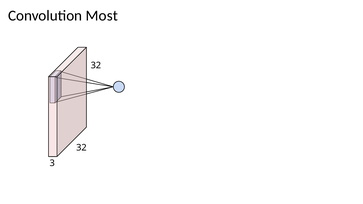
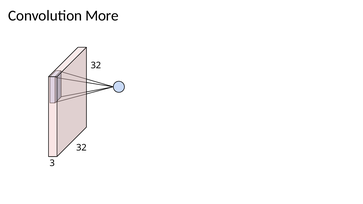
Most: Most -> More
